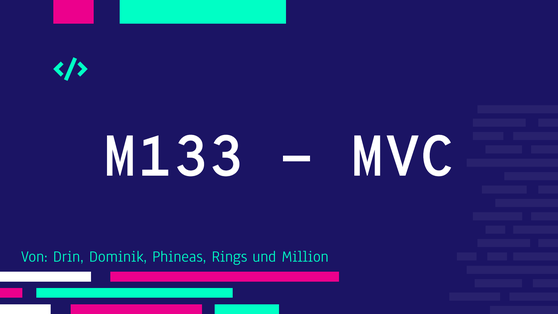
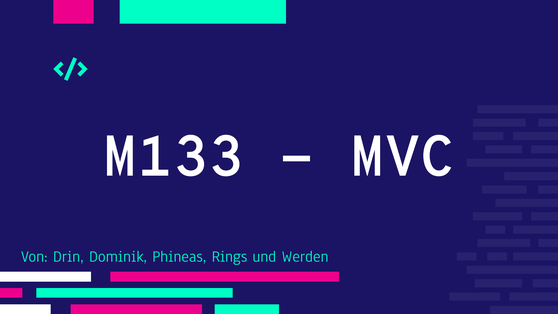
Million: Million -> Werden
